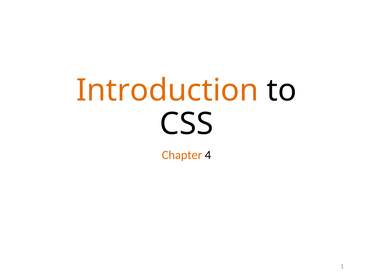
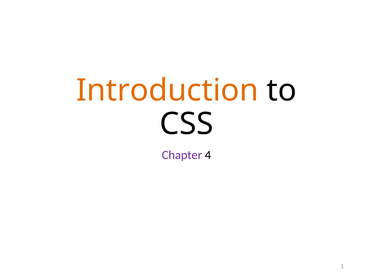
Chapter colour: orange -> purple
